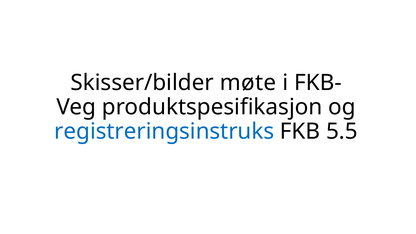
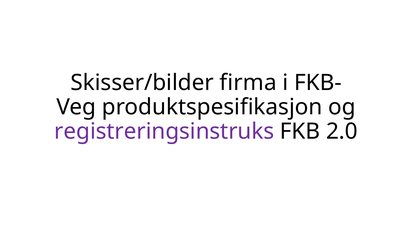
møte: møte -> firma
registreringsinstruks colour: blue -> purple
5.5: 5.5 -> 2.0
